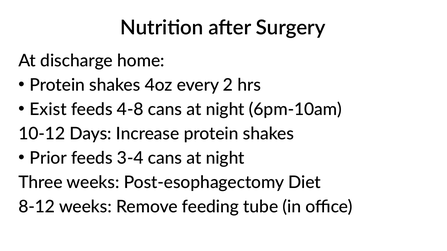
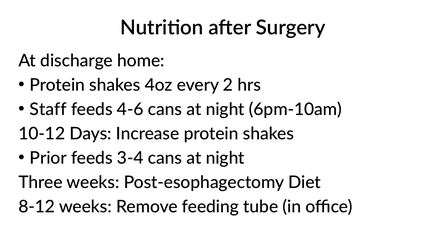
Exist: Exist -> Staff
4-8: 4-8 -> 4-6
